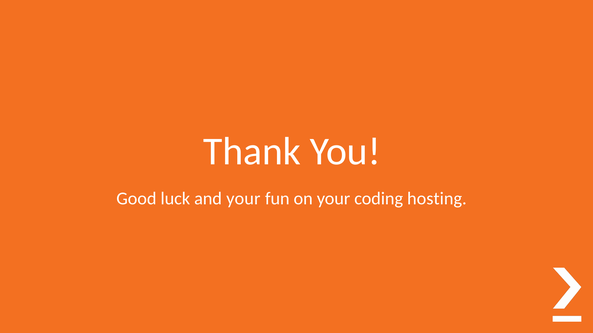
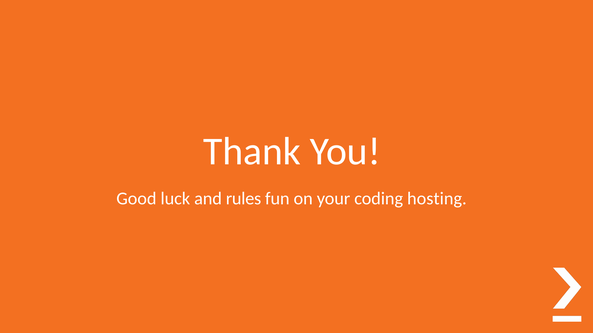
and your: your -> rules
